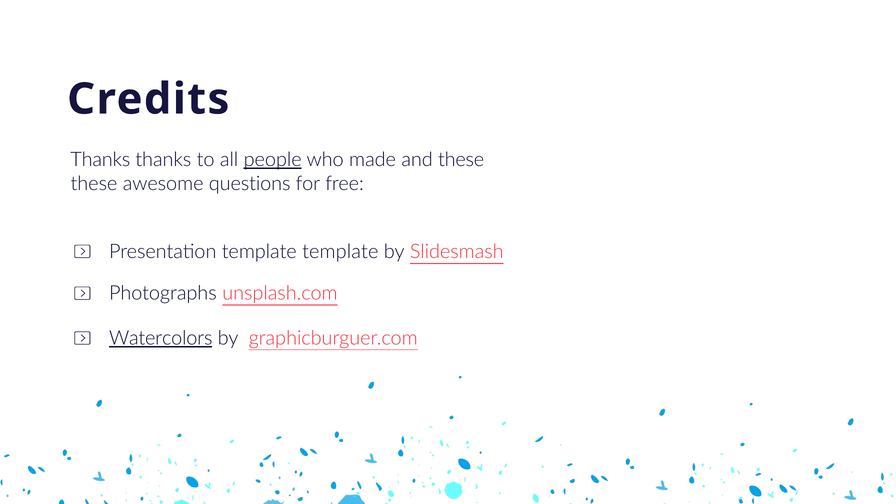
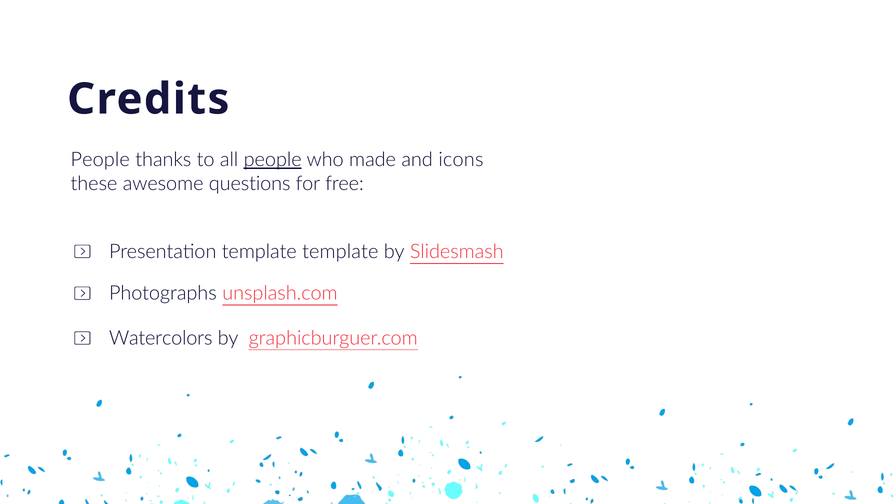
Thanks at (100, 160): Thanks -> People
and these: these -> icons
Watercolors underline: present -> none
